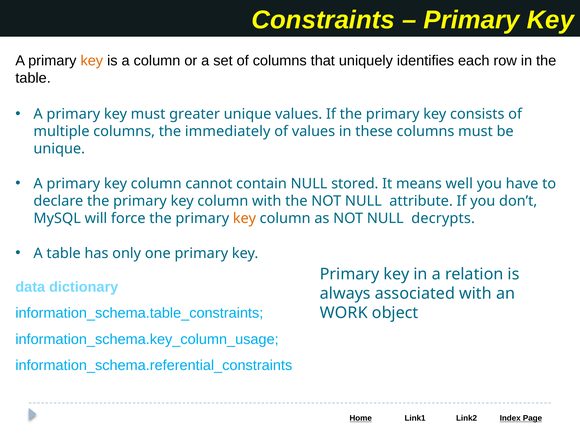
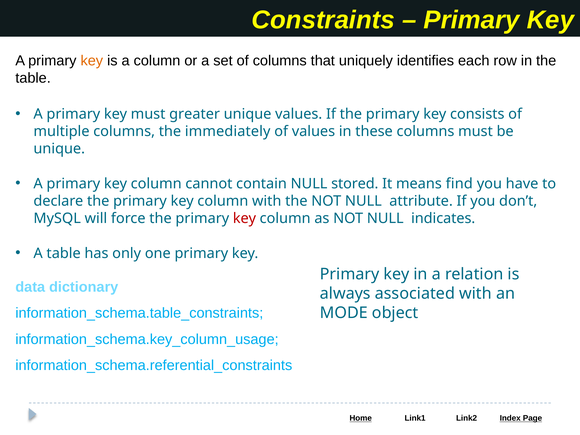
well: well -> find
key at (244, 218) colour: orange -> red
decrypts: decrypts -> indicates
WORK: WORK -> MODE
